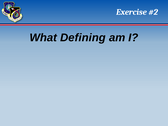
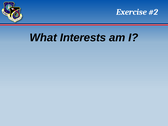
Defining: Defining -> Interests
